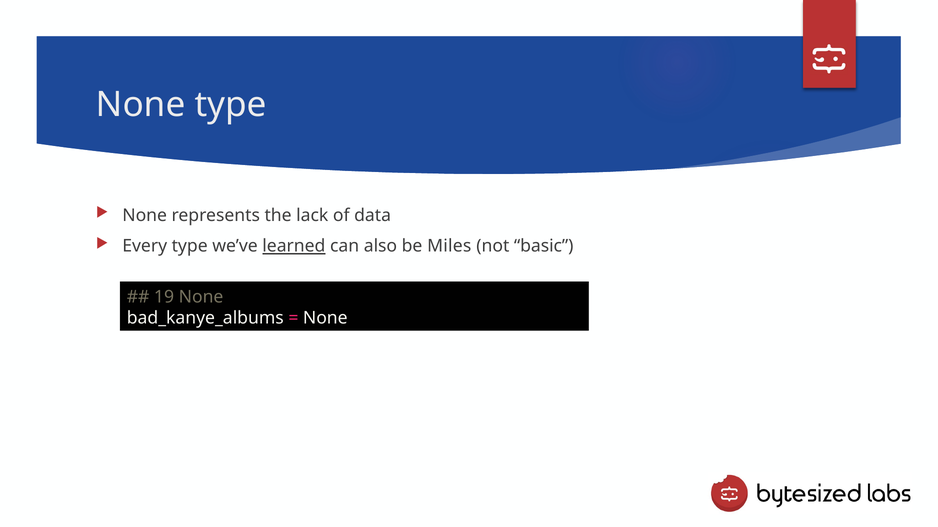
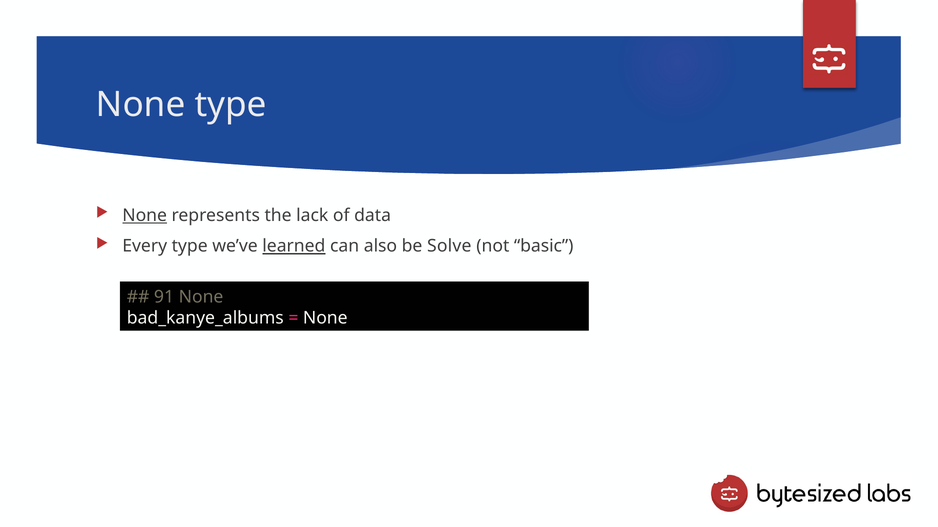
None at (145, 216) underline: none -> present
Miles: Miles -> Solve
19: 19 -> 91
